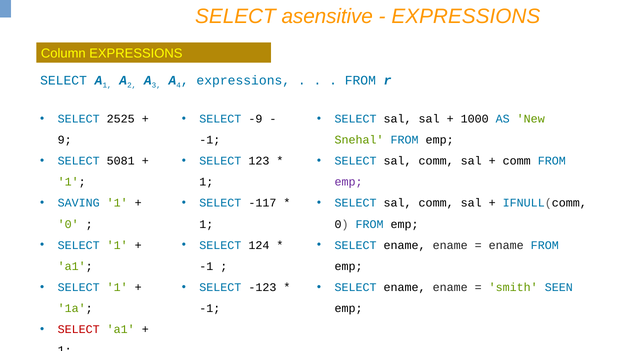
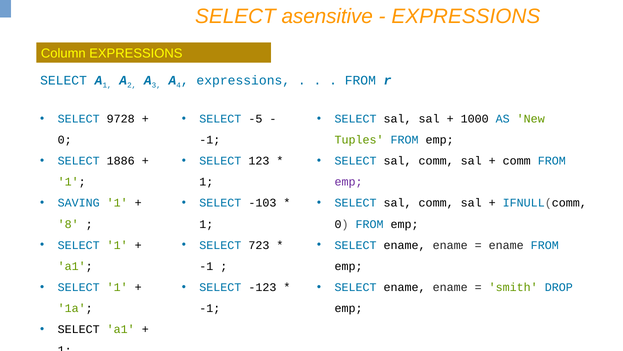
2525: 2525 -> 9728
-9: -9 -> -5
9 at (65, 140): 9 -> 0
Snehal: Snehal -> Tuples
5081: 5081 -> 1886
-117: -117 -> -103
0 at (68, 224): 0 -> 8
124: 124 -> 723
SEEN: SEEN -> DROP
SELECT at (79, 329) colour: red -> black
